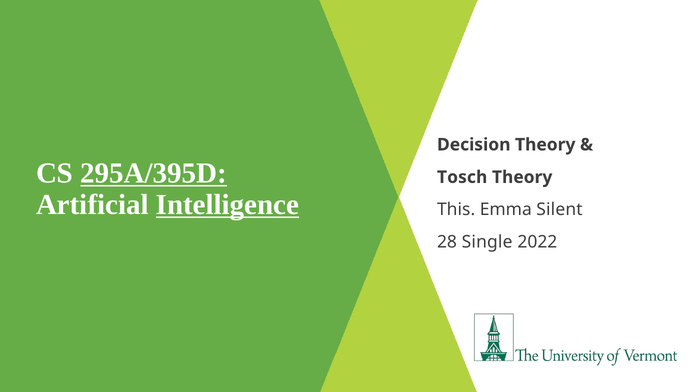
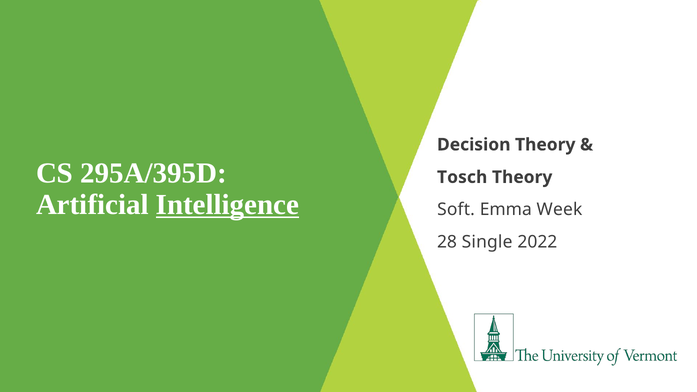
295A/395D underline: present -> none
This: This -> Soft
Silent: Silent -> Week
